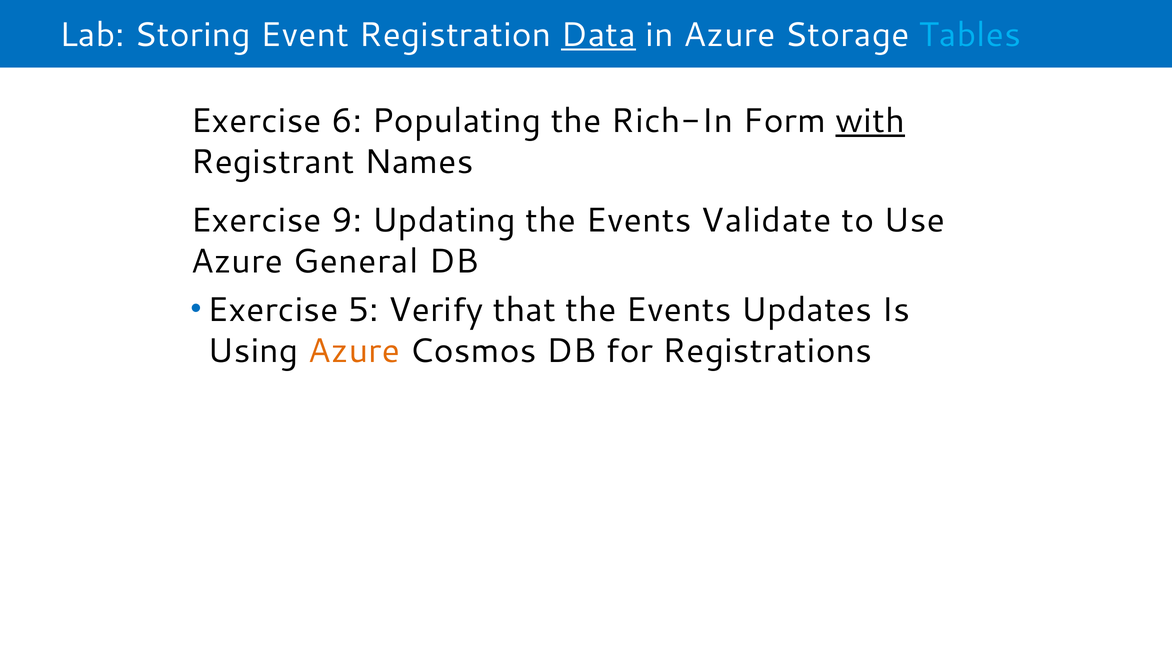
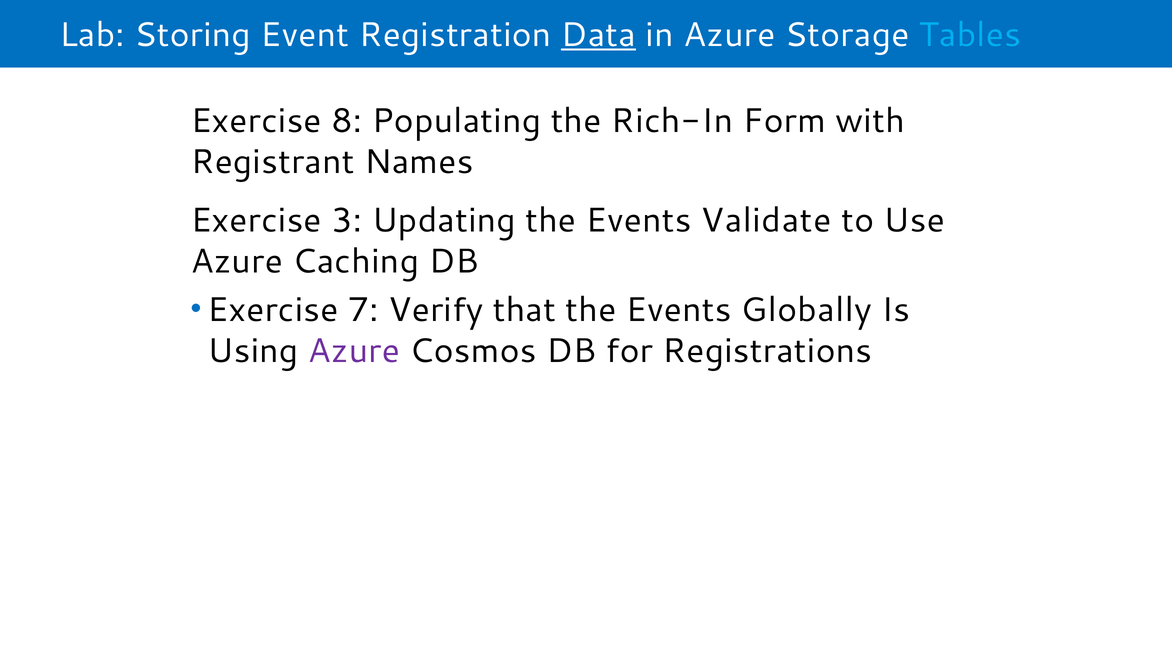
6: 6 -> 8
with underline: present -> none
9: 9 -> 3
General: General -> Caching
5: 5 -> 7
Updates: Updates -> Globally
Azure at (354, 351) colour: orange -> purple
